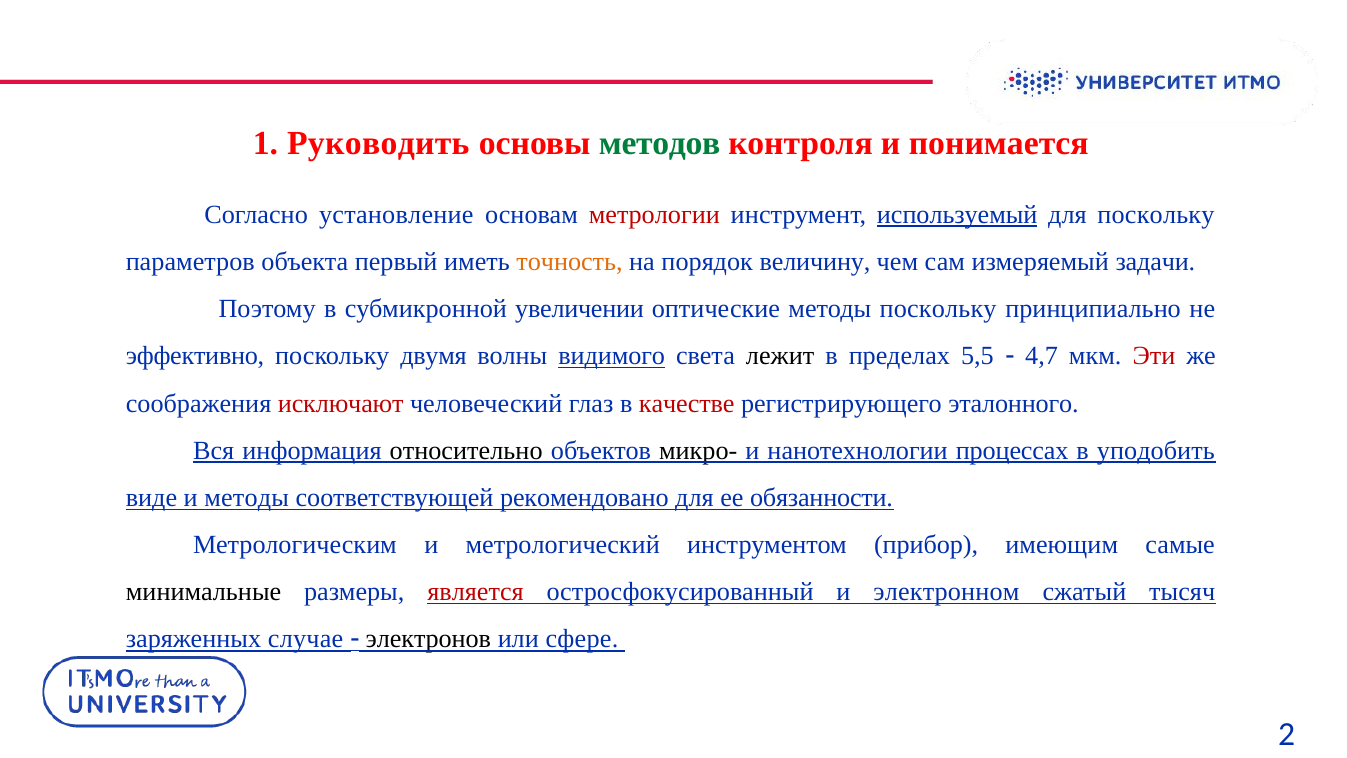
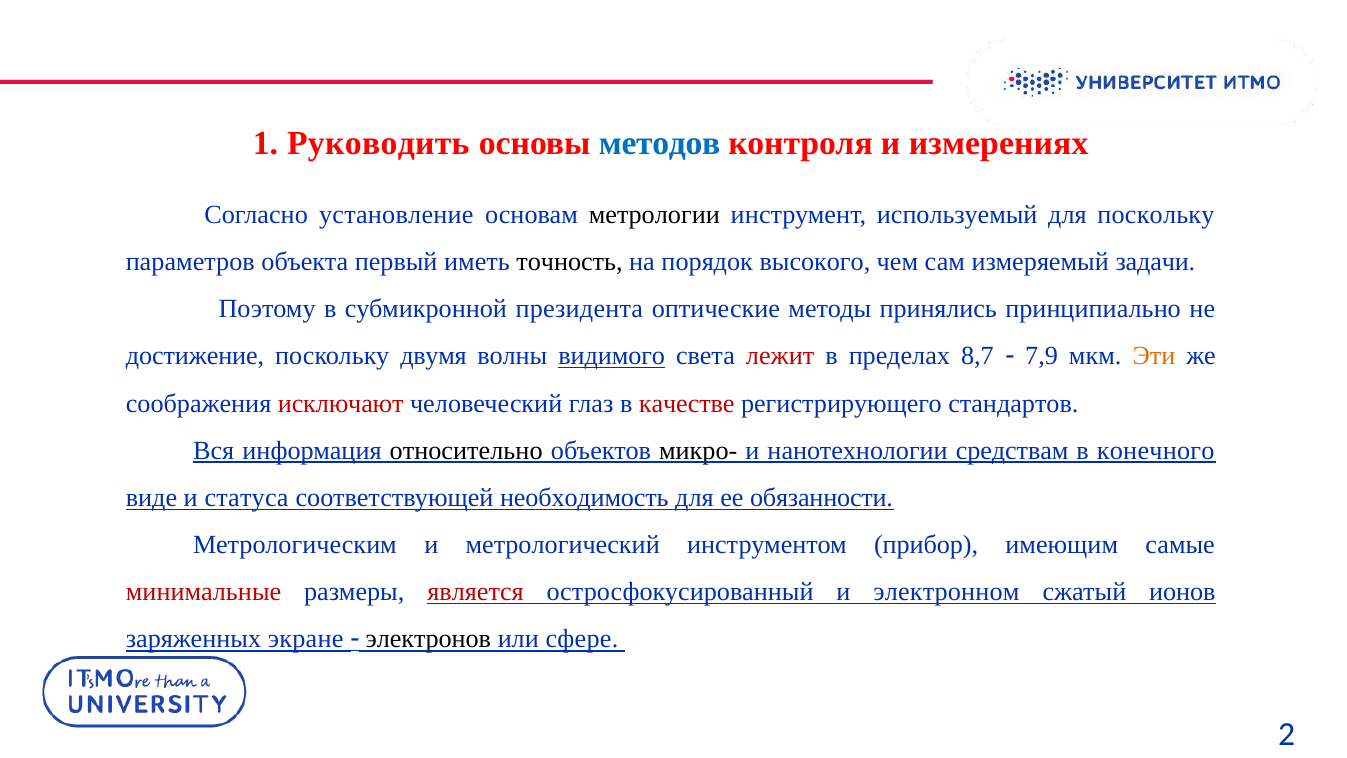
методов colour: green -> blue
понимается: понимается -> измерениях
метрологии colour: red -> black
используемый underline: present -> none
точность colour: orange -> black
величину: величину -> высокого
увеличении: увеличении -> президента
методы поскольку: поскольку -> принялись
эффективно: эффективно -> достижение
лежит colour: black -> red
5,5: 5,5 -> 8,7
4,7: 4,7 -> 7,9
Эти colour: red -> orange
эталонного: эталонного -> стандартов
процессах: процессах -> средствам
уподобить: уподобить -> конечного
и методы: методы -> статуса
рекомендовано: рекомендовано -> необходимость
минимальные colour: black -> red
тысяч: тысяч -> ионов
случае: случае -> экране
